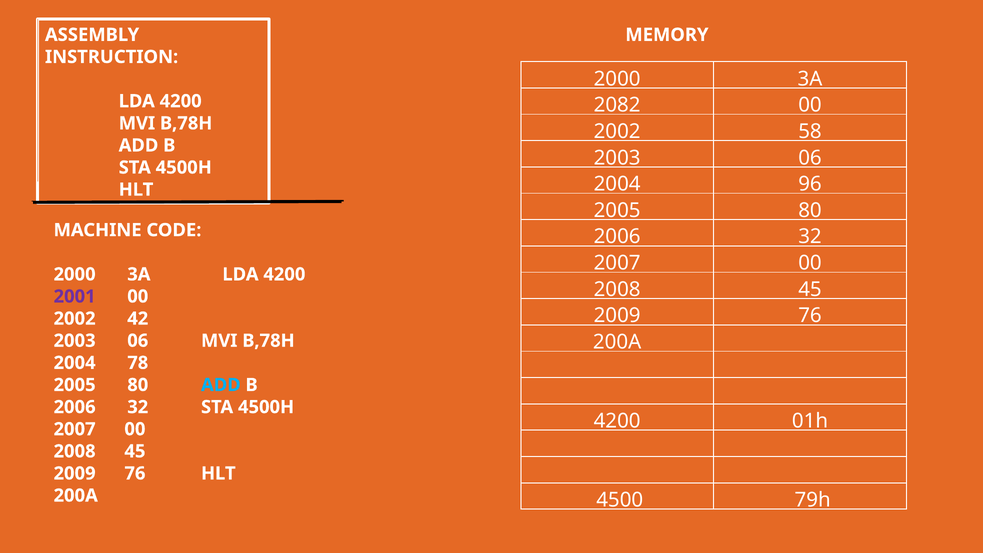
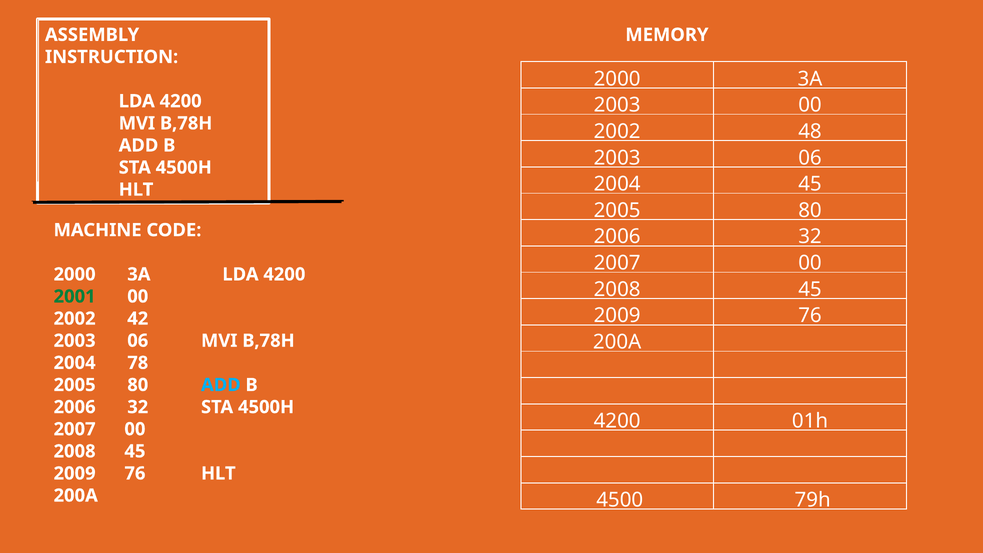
2082 at (617, 105): 2082 -> 2003
58: 58 -> 48
2004 96: 96 -> 45
2001 colour: purple -> green
